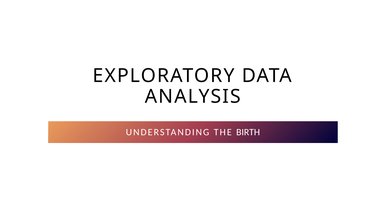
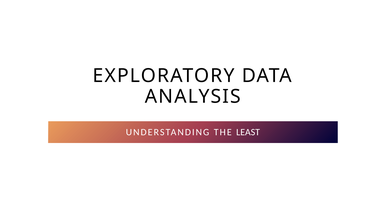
BIRTH: BIRTH -> LEAST
